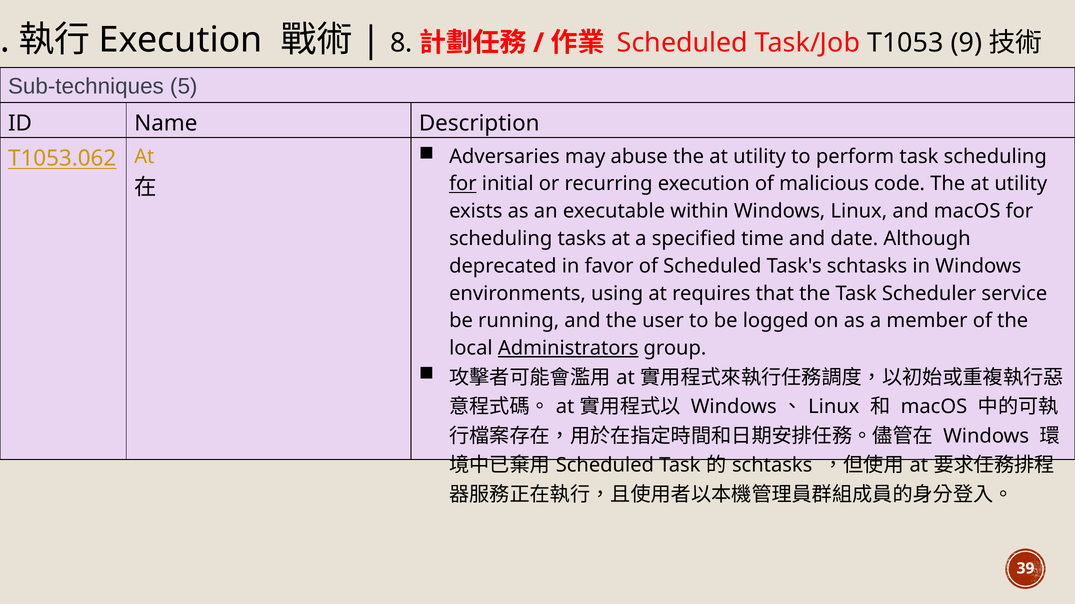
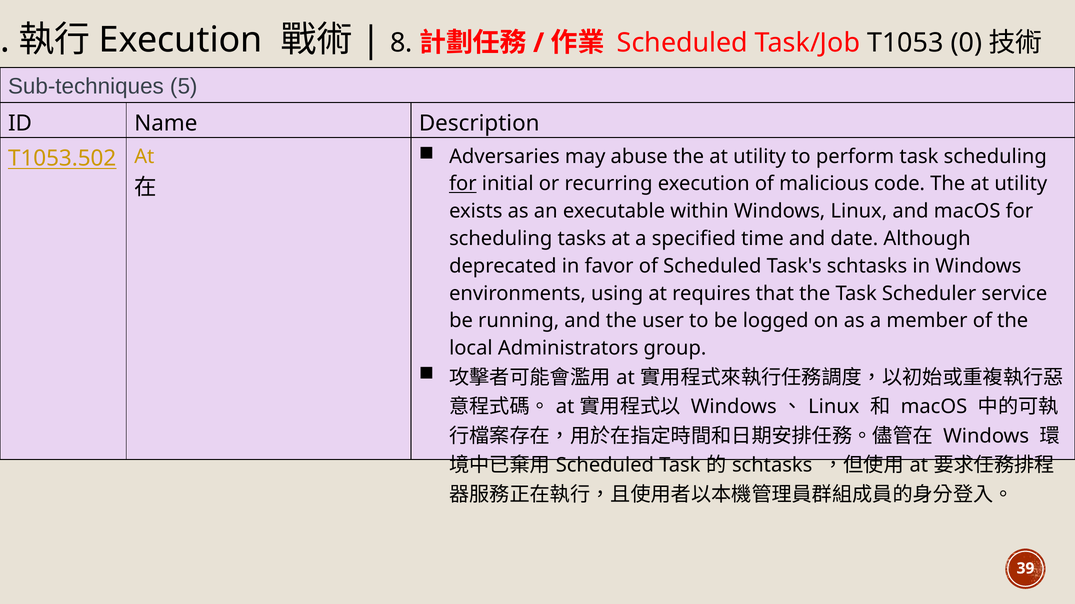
9: 9 -> 0
T1053.062: T1053.062 -> T1053.502
Administrators underline: present -> none
